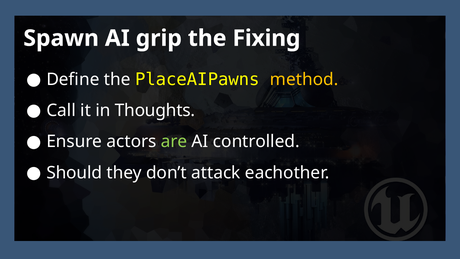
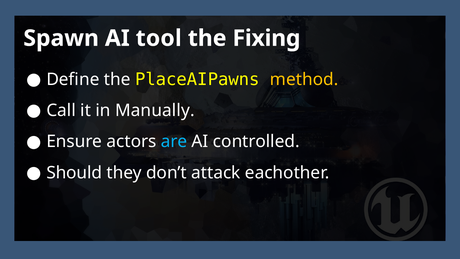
grip: grip -> tool
Thoughts: Thoughts -> Manually
are colour: light green -> light blue
